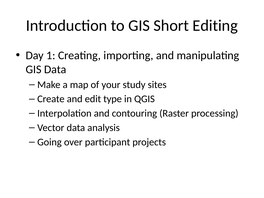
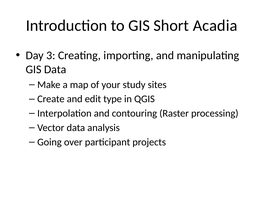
Editing: Editing -> Acadia
1: 1 -> 3
